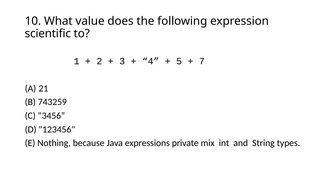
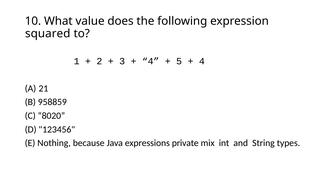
scientific: scientific -> squared
7 at (202, 61): 7 -> 4
743259: 743259 -> 958859
3456: 3456 -> 8020
